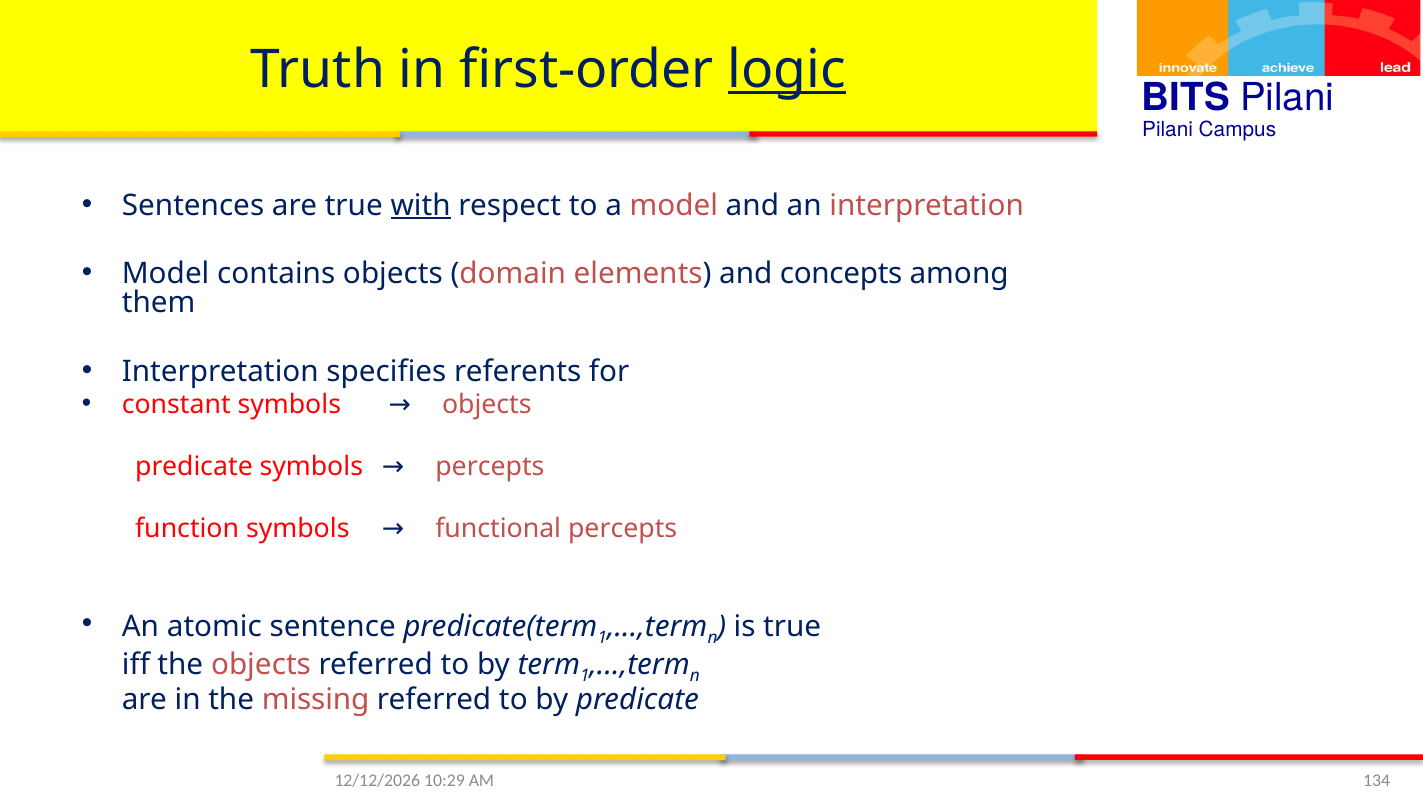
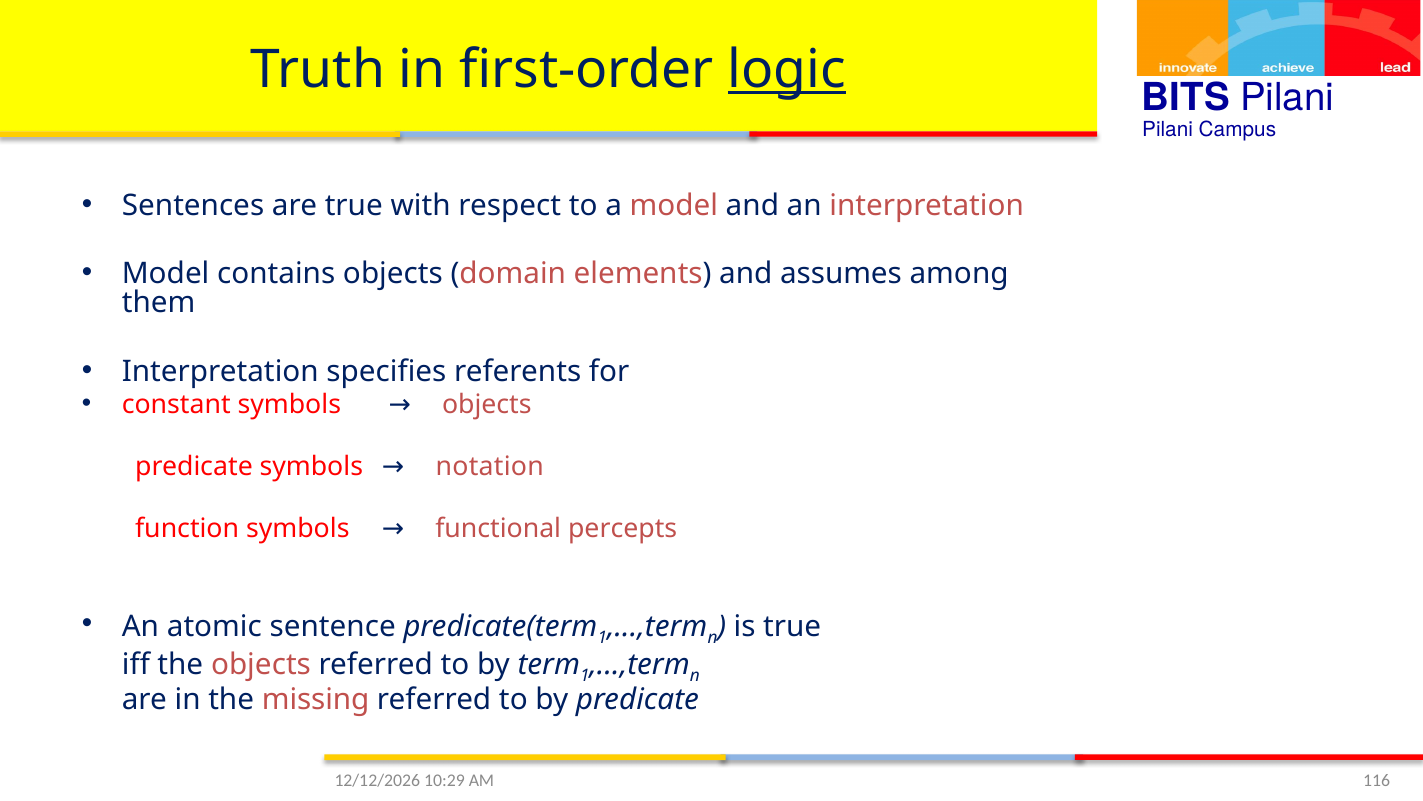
with underline: present -> none
concepts: concepts -> assumes
percepts at (490, 466): percepts -> notation
134: 134 -> 116
